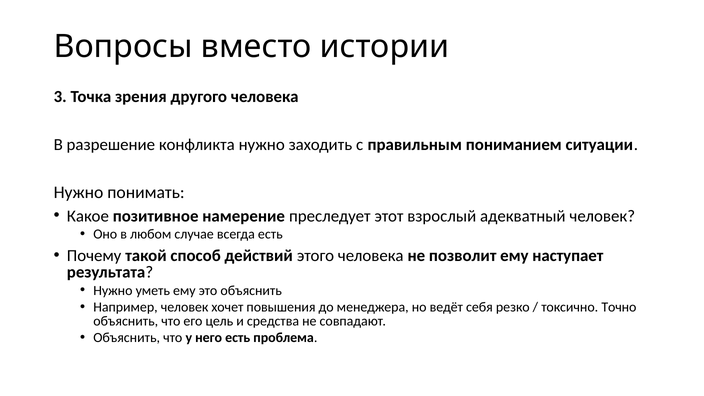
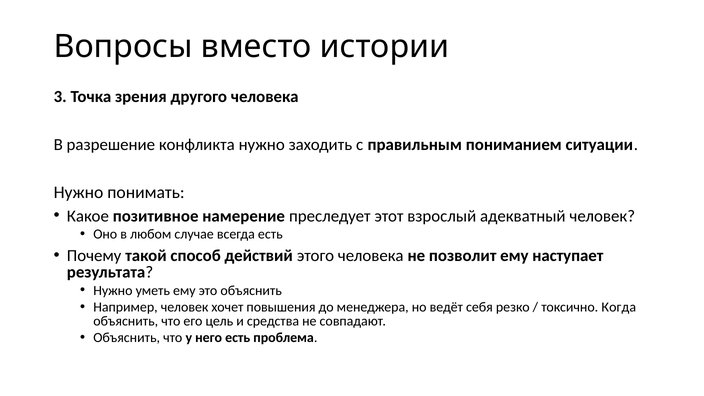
Точно: Точно -> Когда
